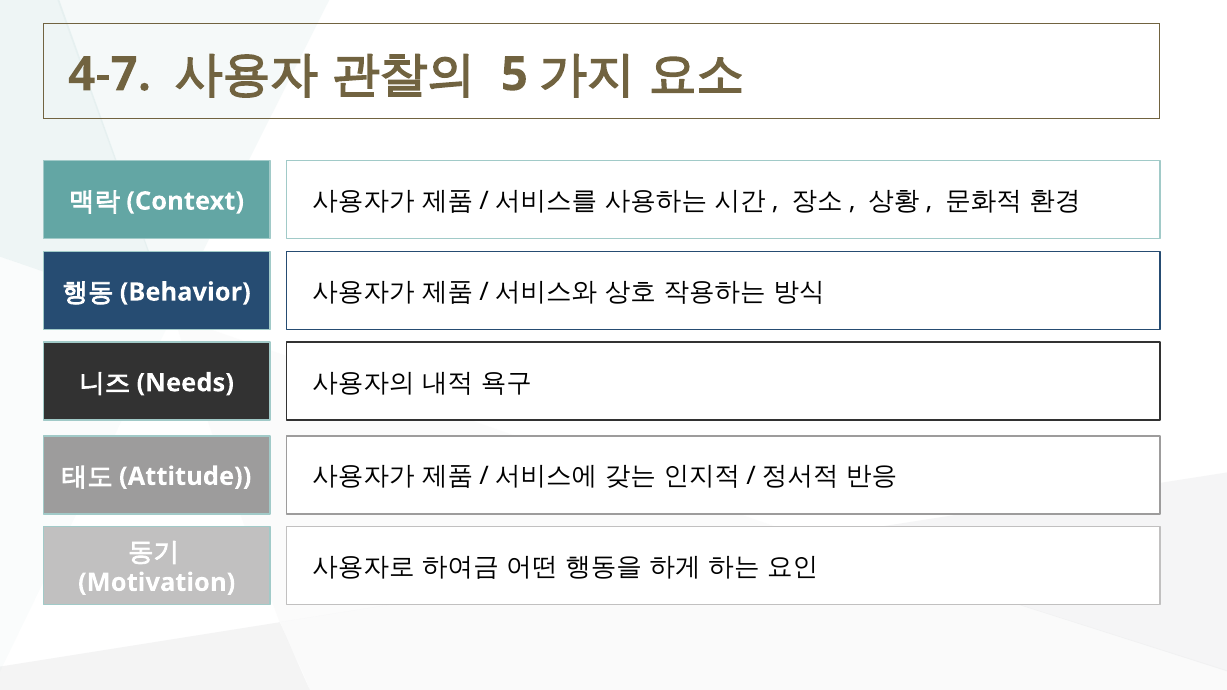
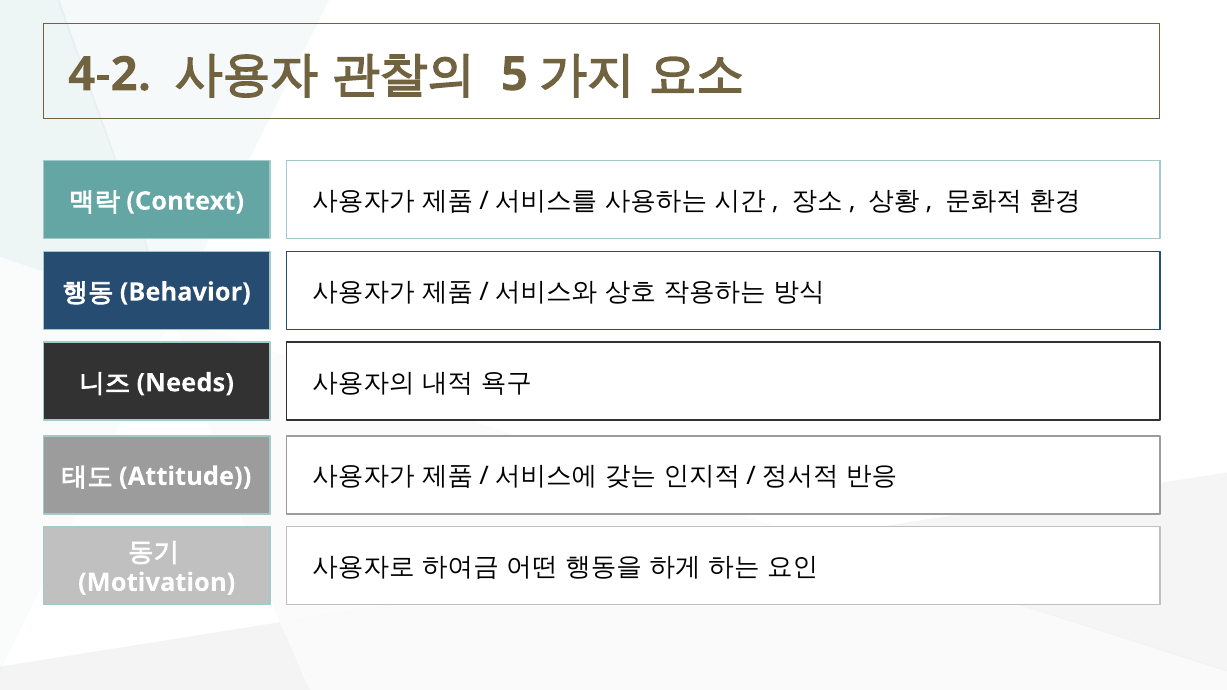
4-7: 4-7 -> 4-2
